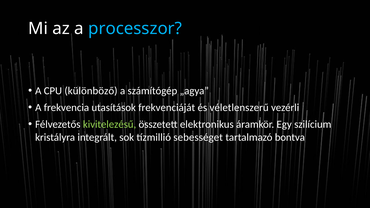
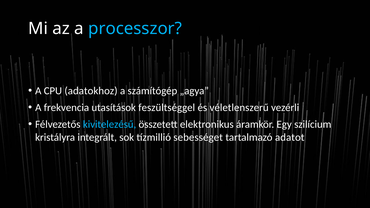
különböző: különböző -> adatokhoz
frekvenciáját: frekvenciáját -> feszültséggel
kivitelezésű colour: light green -> light blue
bontva: bontva -> adatot
